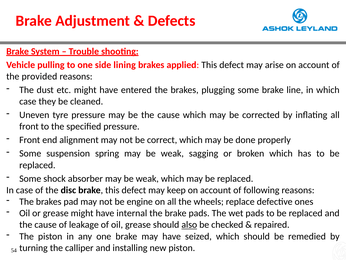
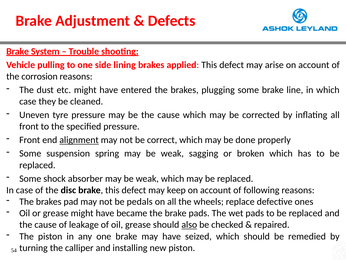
provided: provided -> corrosion
alignment underline: none -> present
engine: engine -> pedals
internal: internal -> became
